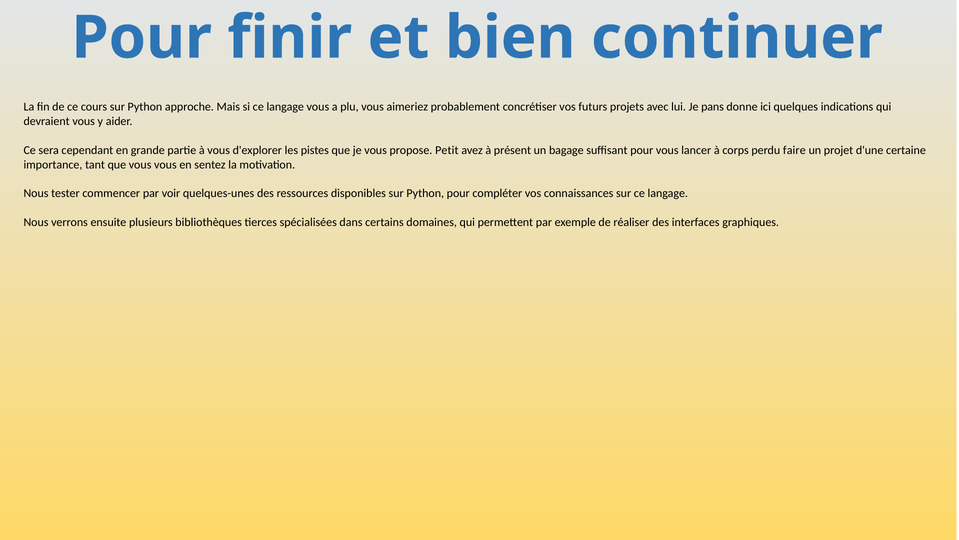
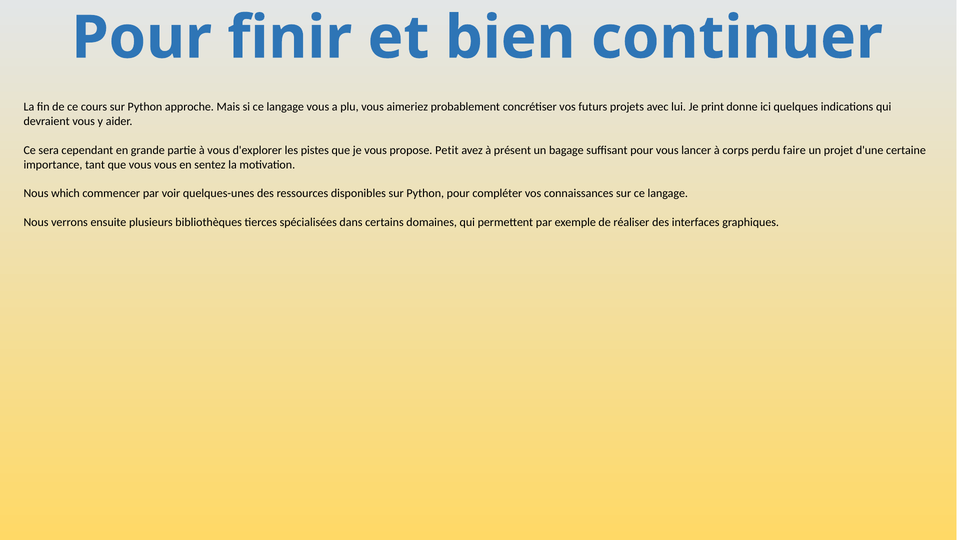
pans: pans -> print
tester: tester -> which
